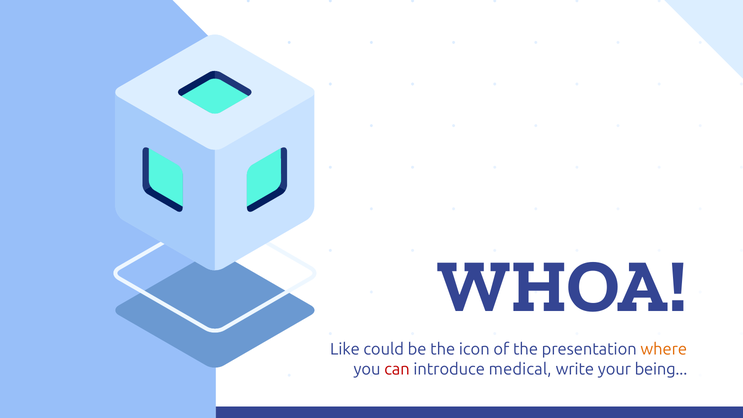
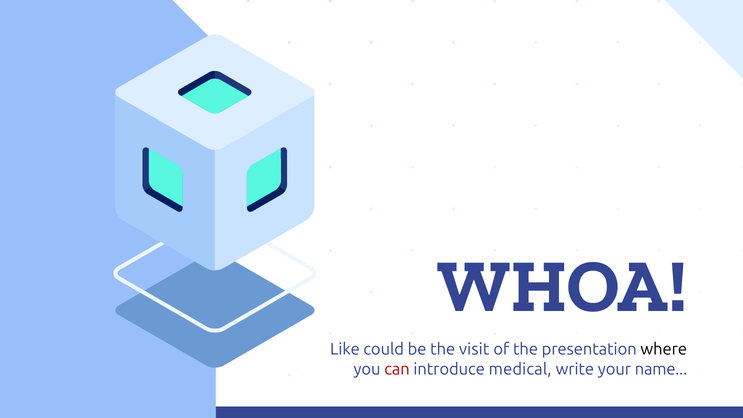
icon: icon -> visit
where colour: orange -> black
being: being -> name
